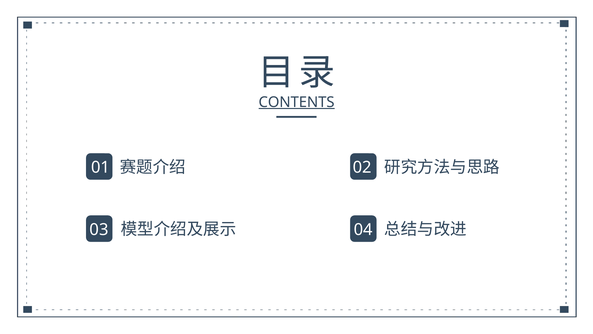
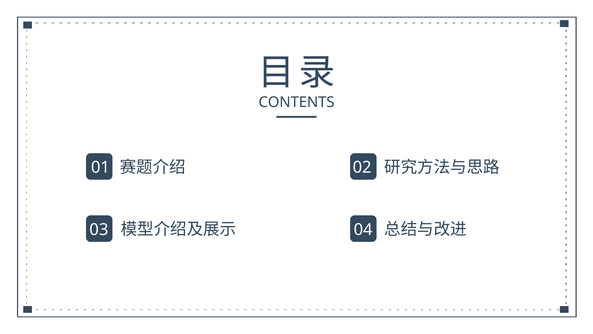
CONTENTS underline: present -> none
